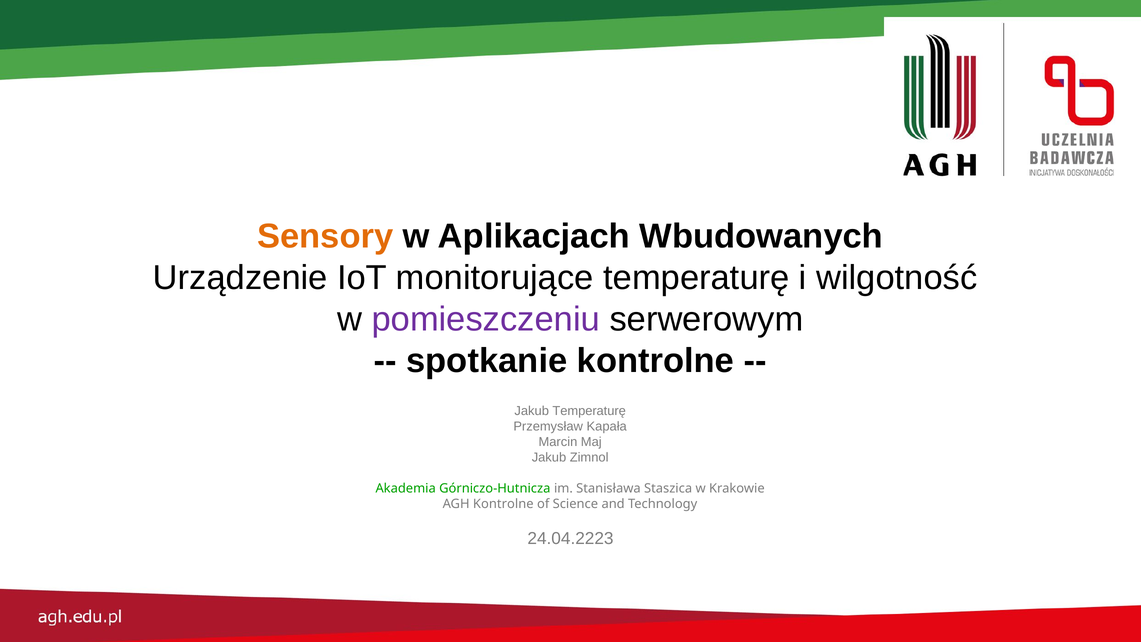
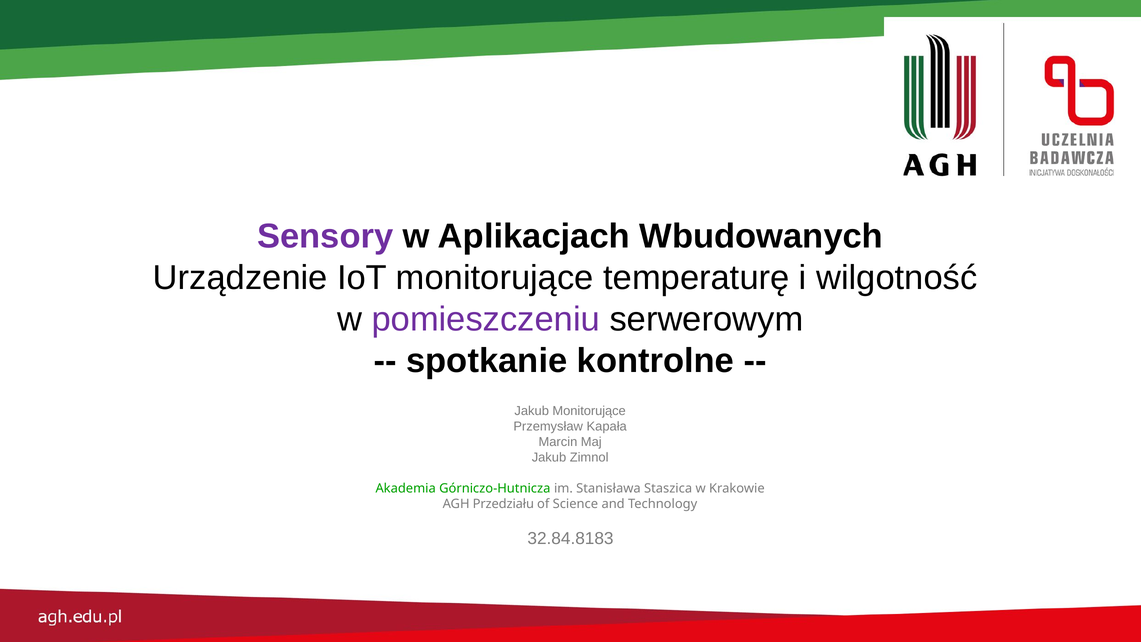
Sensory colour: orange -> purple
Jakub Temperaturę: Temperaturę -> Monitorujące
AGH Kontrolne: Kontrolne -> Przedziału
24.04.2223: 24.04.2223 -> 32.84.8183
